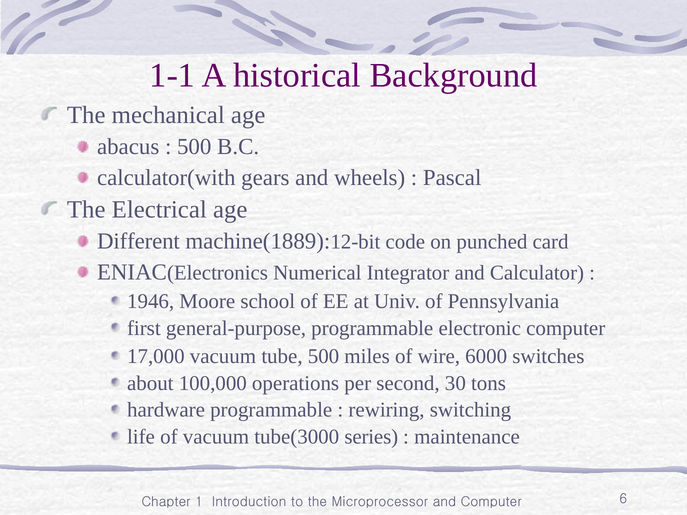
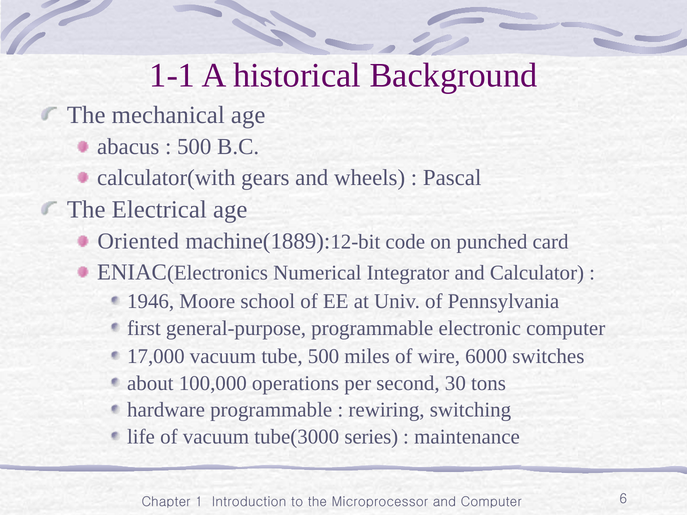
Different: Different -> Oriented
